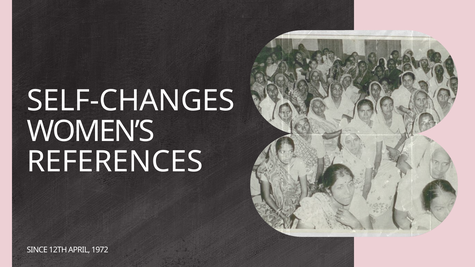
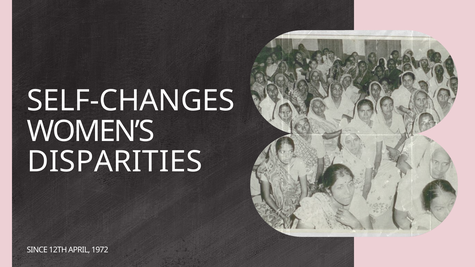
REFERENCES: REFERENCES -> DISPARITIES
